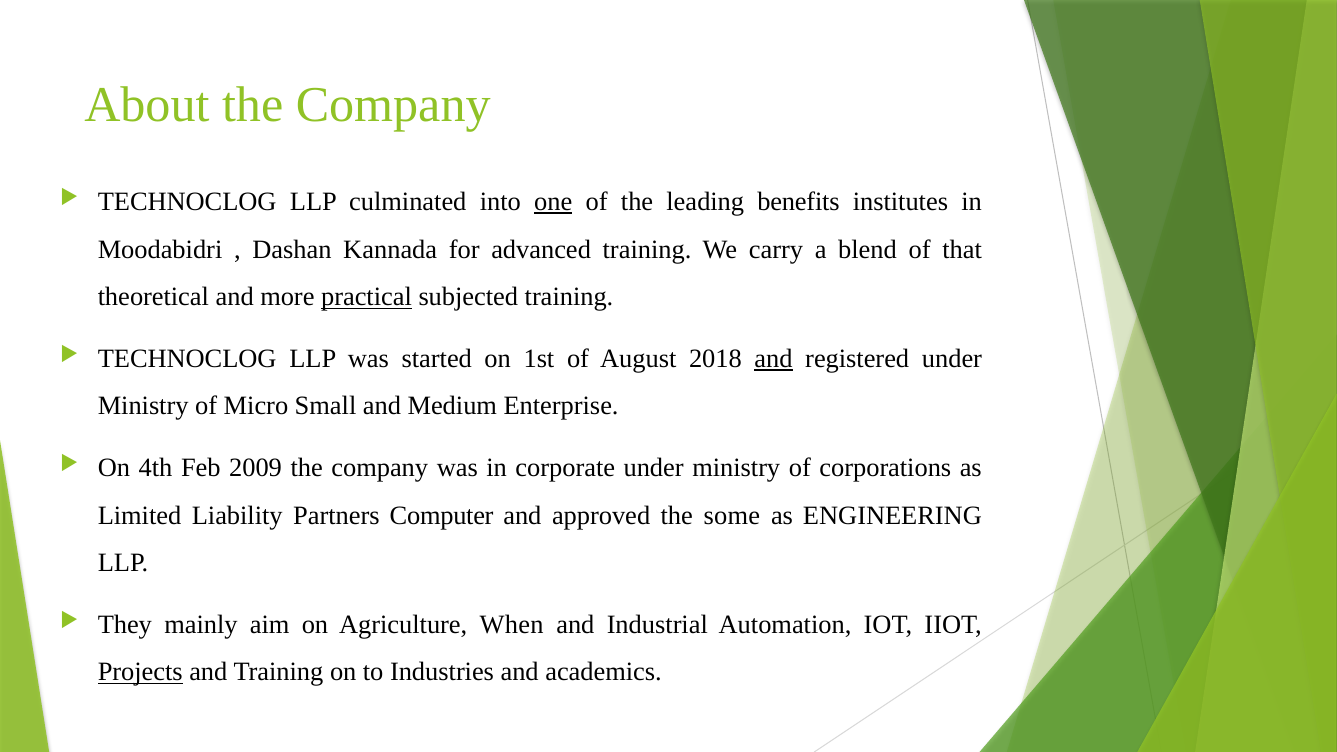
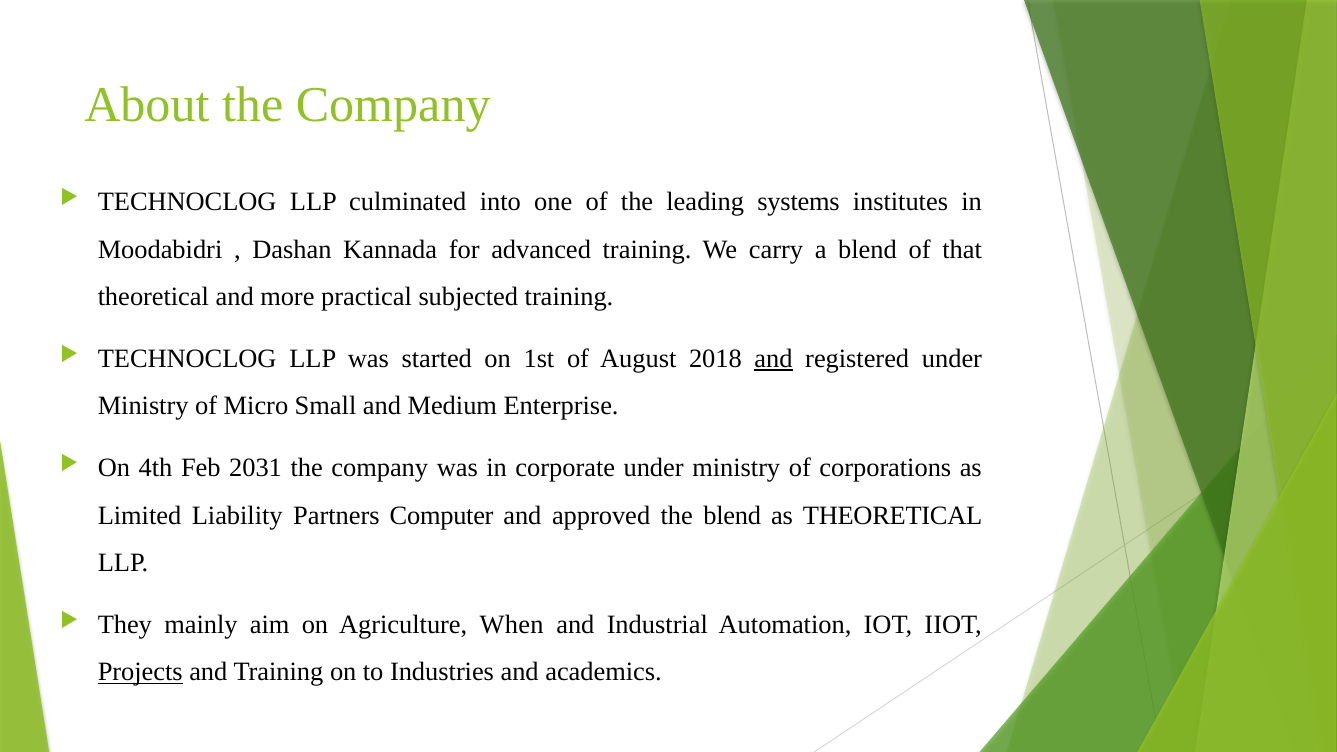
one underline: present -> none
benefits: benefits -> systems
practical underline: present -> none
2009: 2009 -> 2031
the some: some -> blend
as ENGINEERING: ENGINEERING -> THEORETICAL
